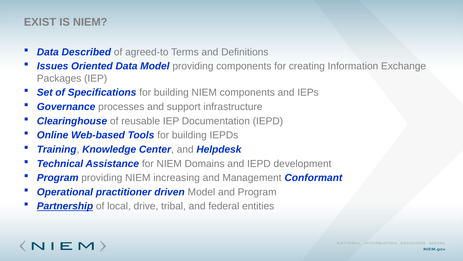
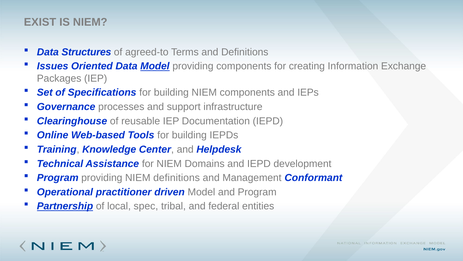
Described: Described -> Structures
Model at (155, 66) underline: none -> present
NIEM increasing: increasing -> definitions
drive: drive -> spec
